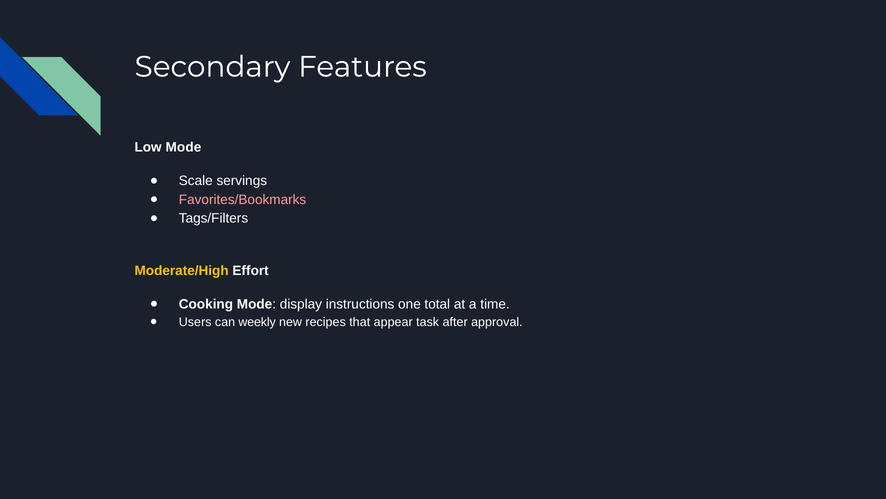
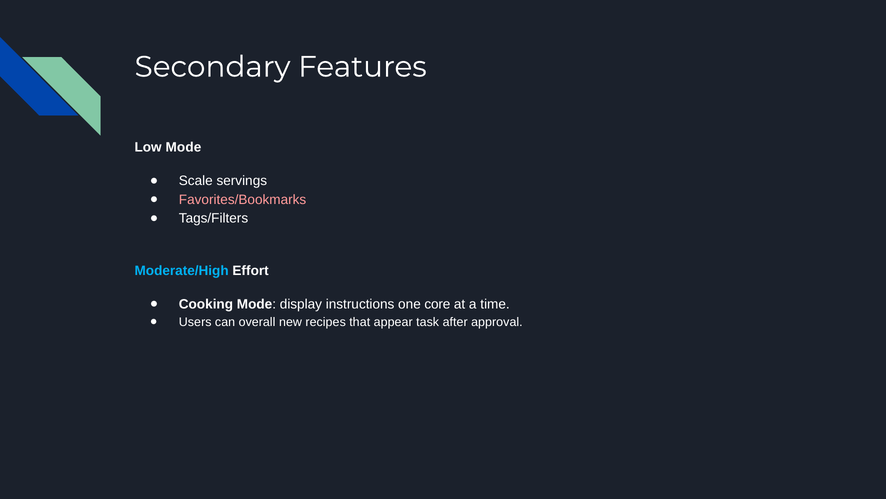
Moderate/High colour: yellow -> light blue
total: total -> core
weekly: weekly -> overall
